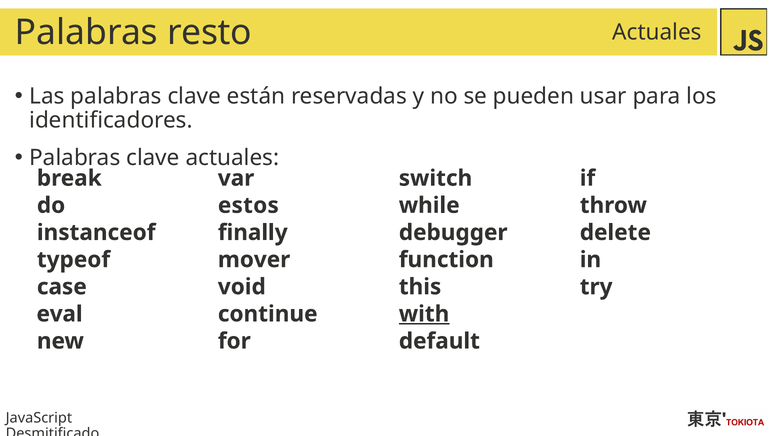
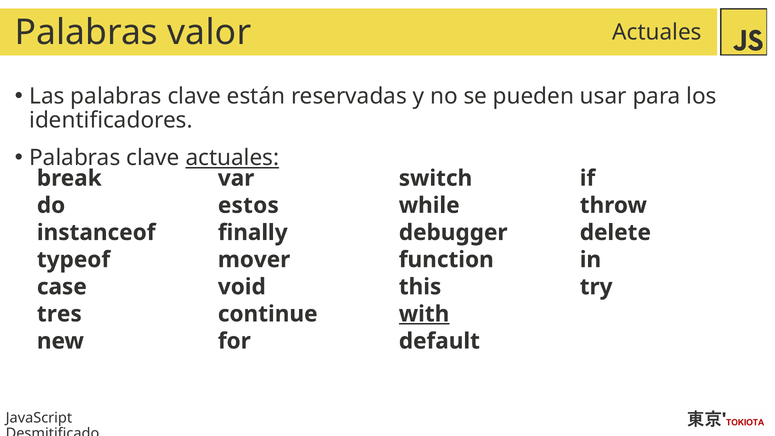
resto: resto -> valor
actuales at (232, 158) underline: none -> present
eval: eval -> tres
